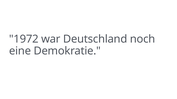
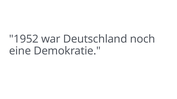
1972: 1972 -> 1952
